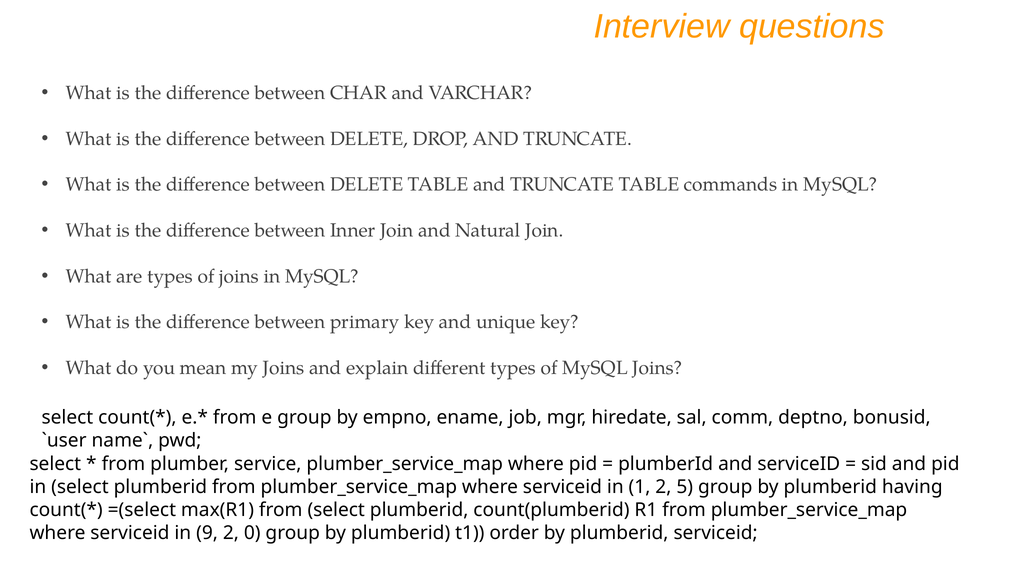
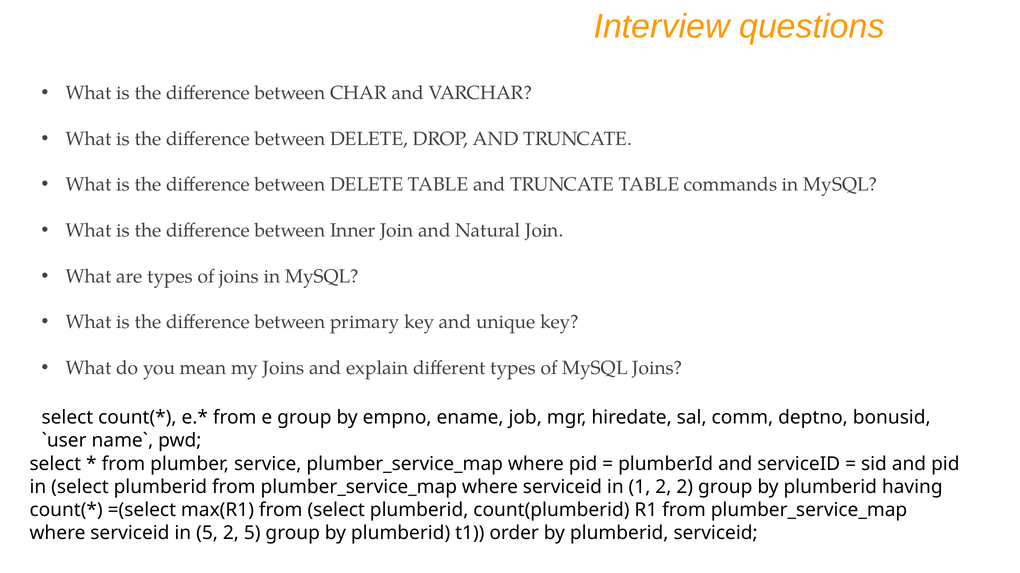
2 5: 5 -> 2
in 9: 9 -> 5
2 0: 0 -> 5
